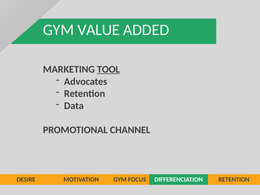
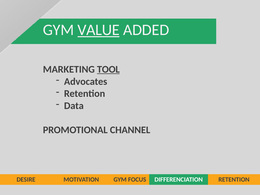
VALUE underline: none -> present
